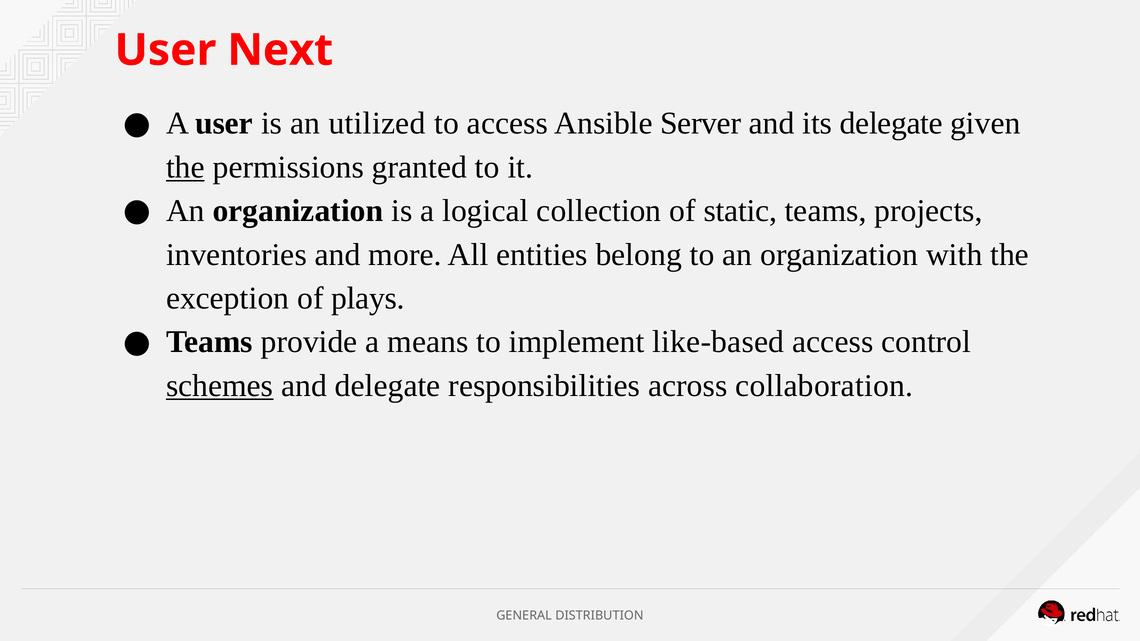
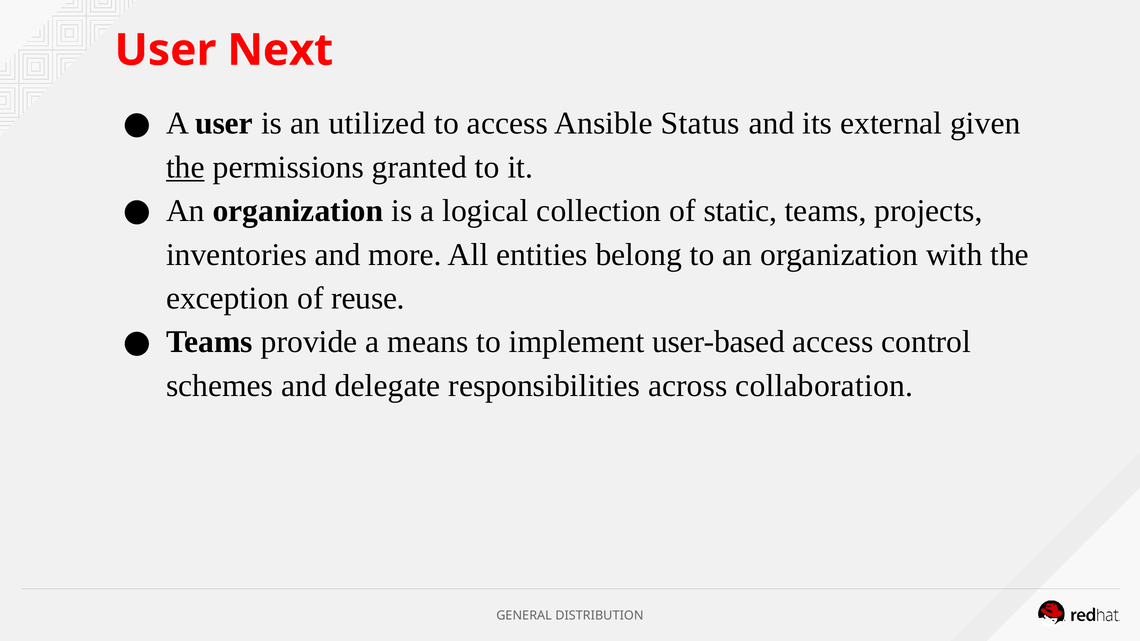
Server: Server -> Status
its delegate: delegate -> external
plays: plays -> reuse
like-based: like-based -> user-based
schemes underline: present -> none
